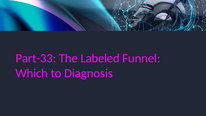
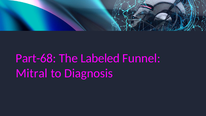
Part-33: Part-33 -> Part-68
Which: Which -> Mitral
